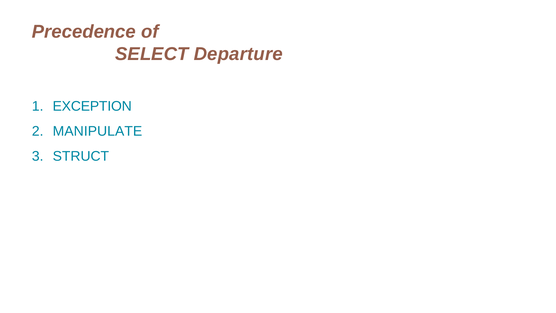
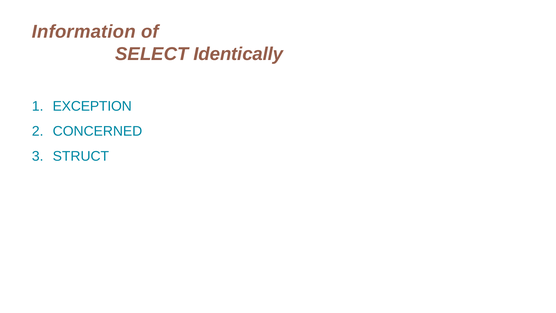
Precedence: Precedence -> Information
Departure: Departure -> Identically
MANIPULATE: MANIPULATE -> CONCERNED
